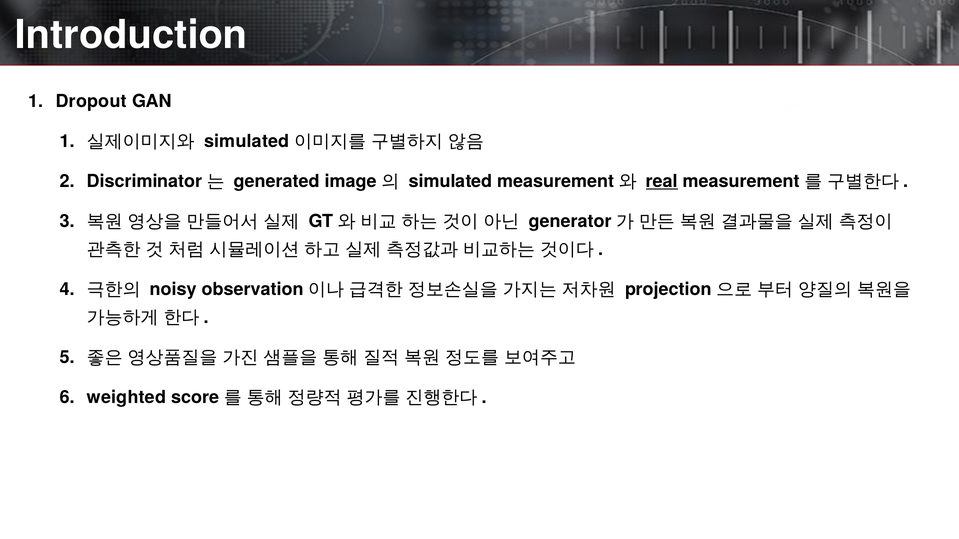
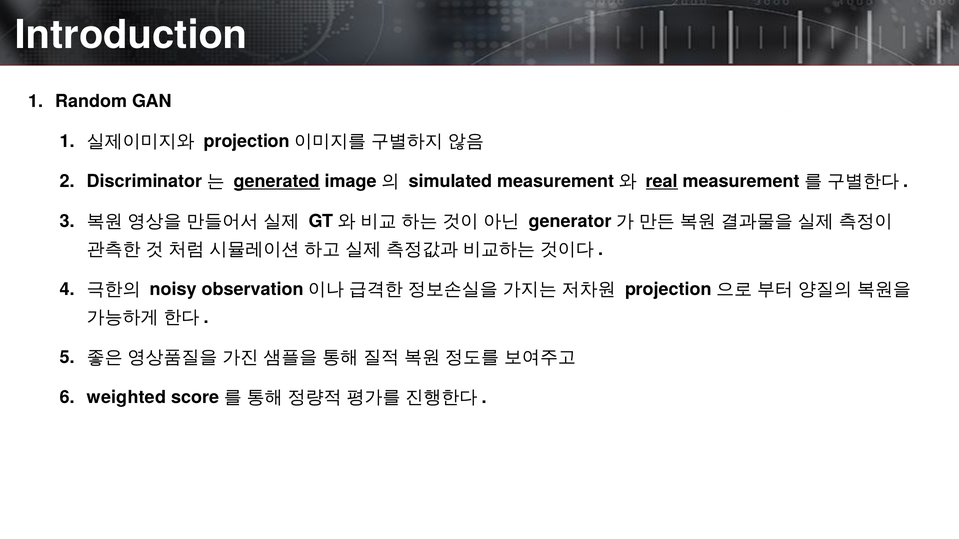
Dropout: Dropout -> Random
simulated at (247, 141): simulated -> projection
generated underline: none -> present
